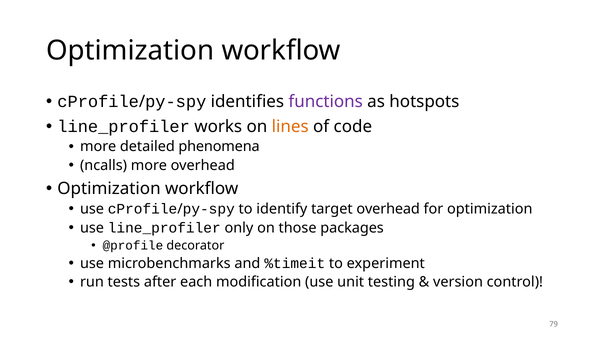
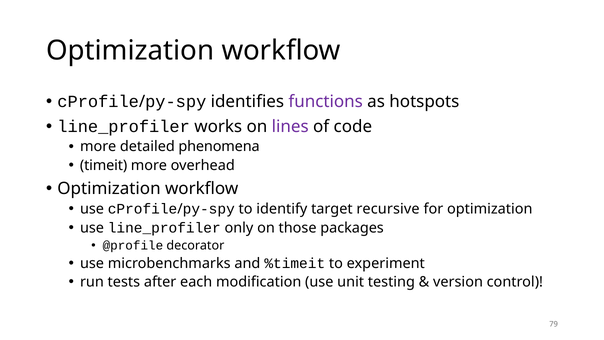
lines colour: orange -> purple
ncalls: ncalls -> timeit
target overhead: overhead -> recursive
